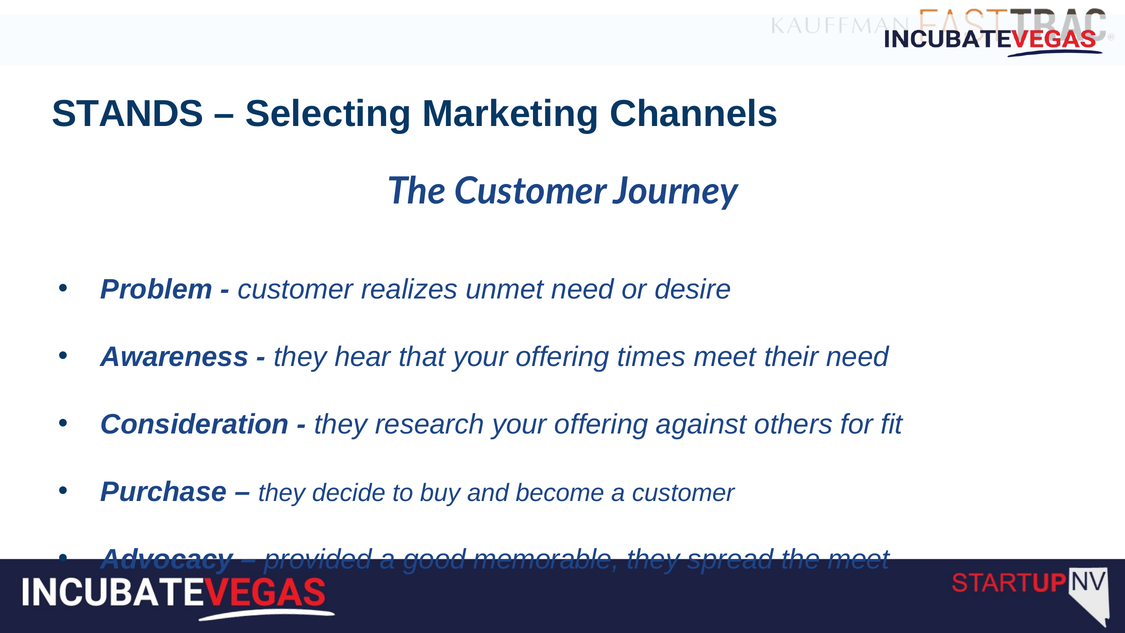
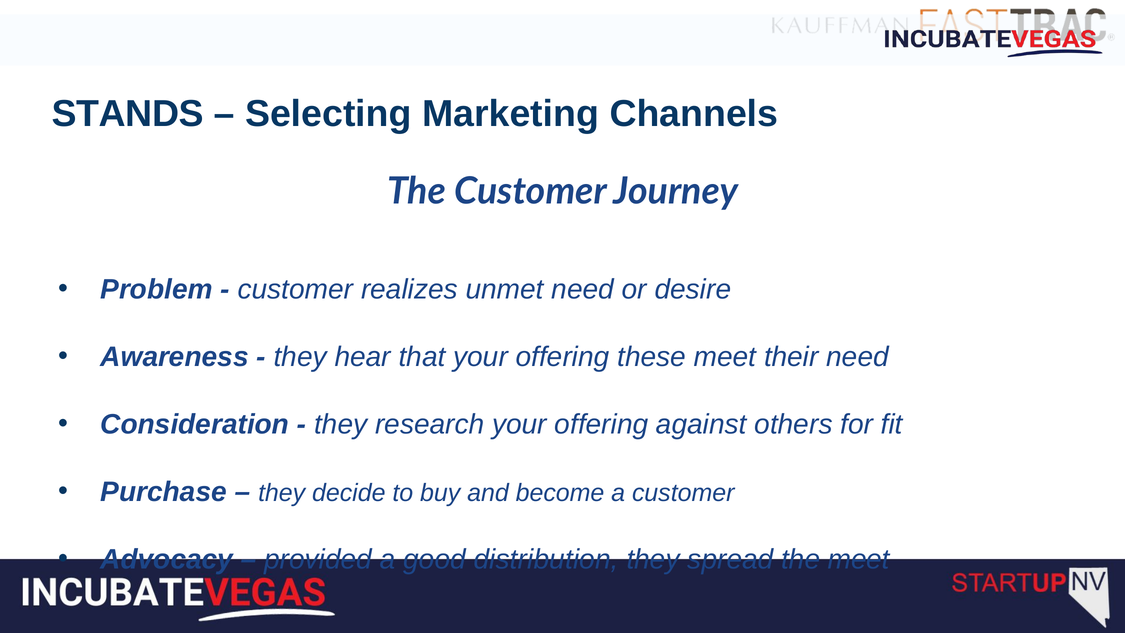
times: times -> these
memorable: memorable -> distribution
